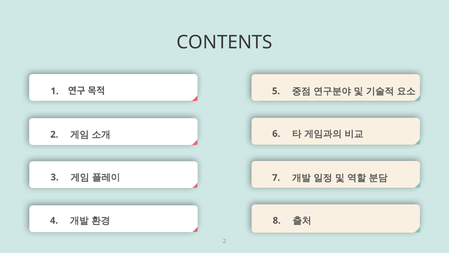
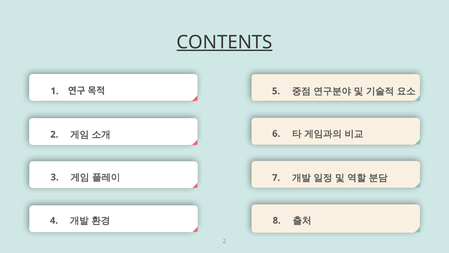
CONTENTS underline: none -> present
